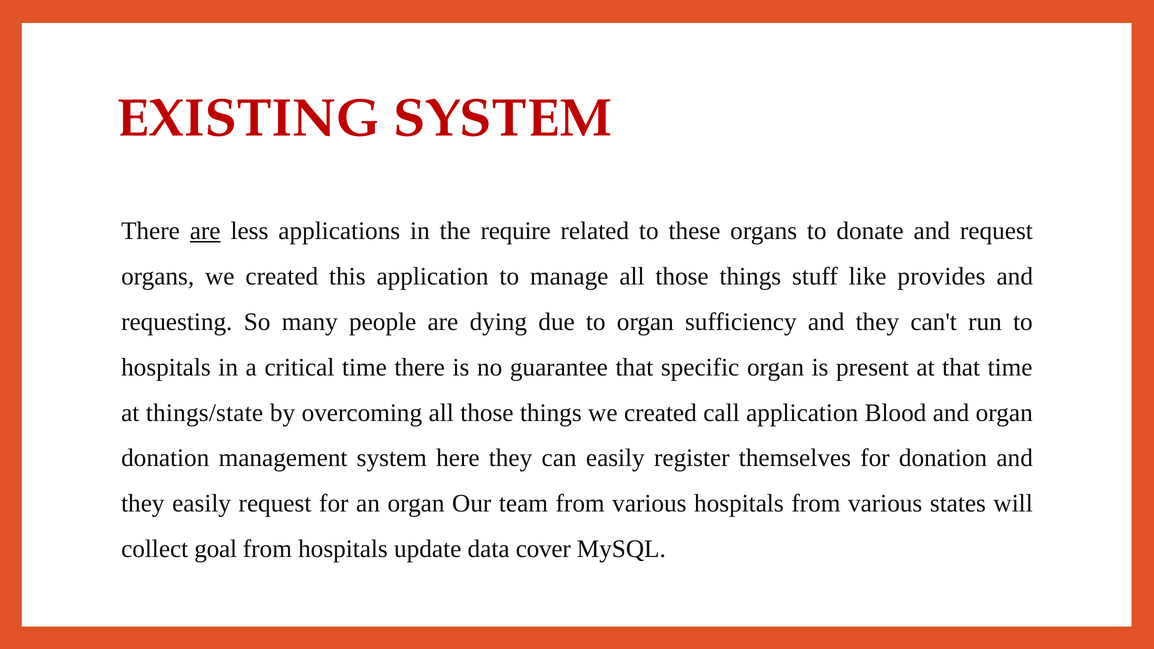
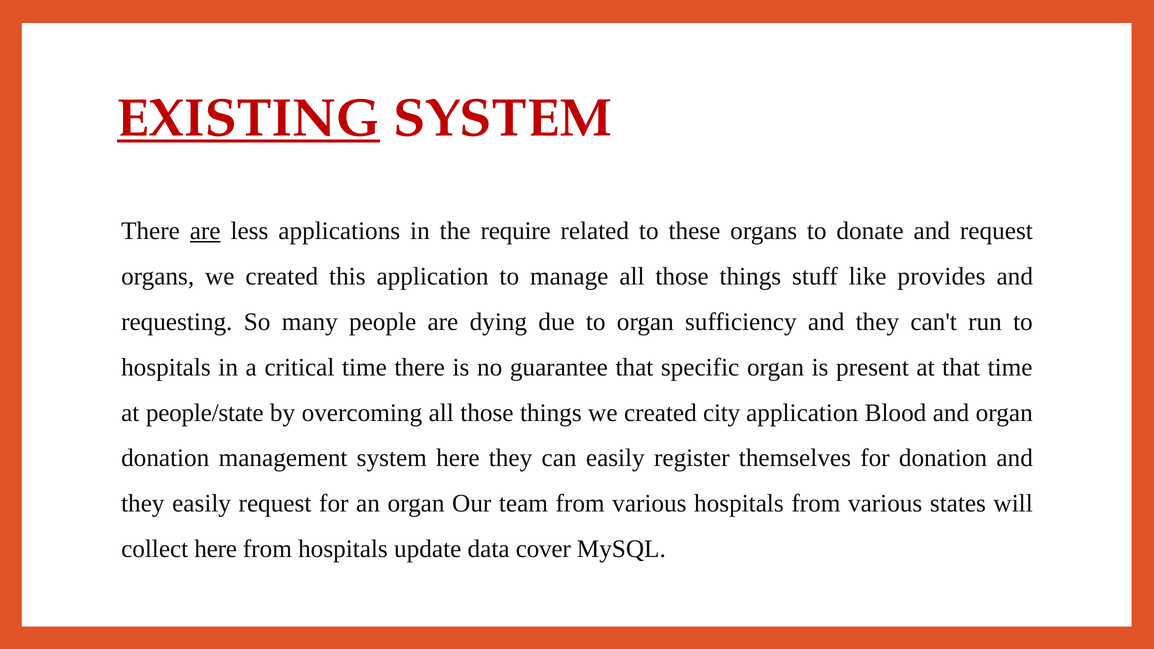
EXISTING underline: none -> present
things/state: things/state -> people/state
call: call -> city
collect goal: goal -> here
